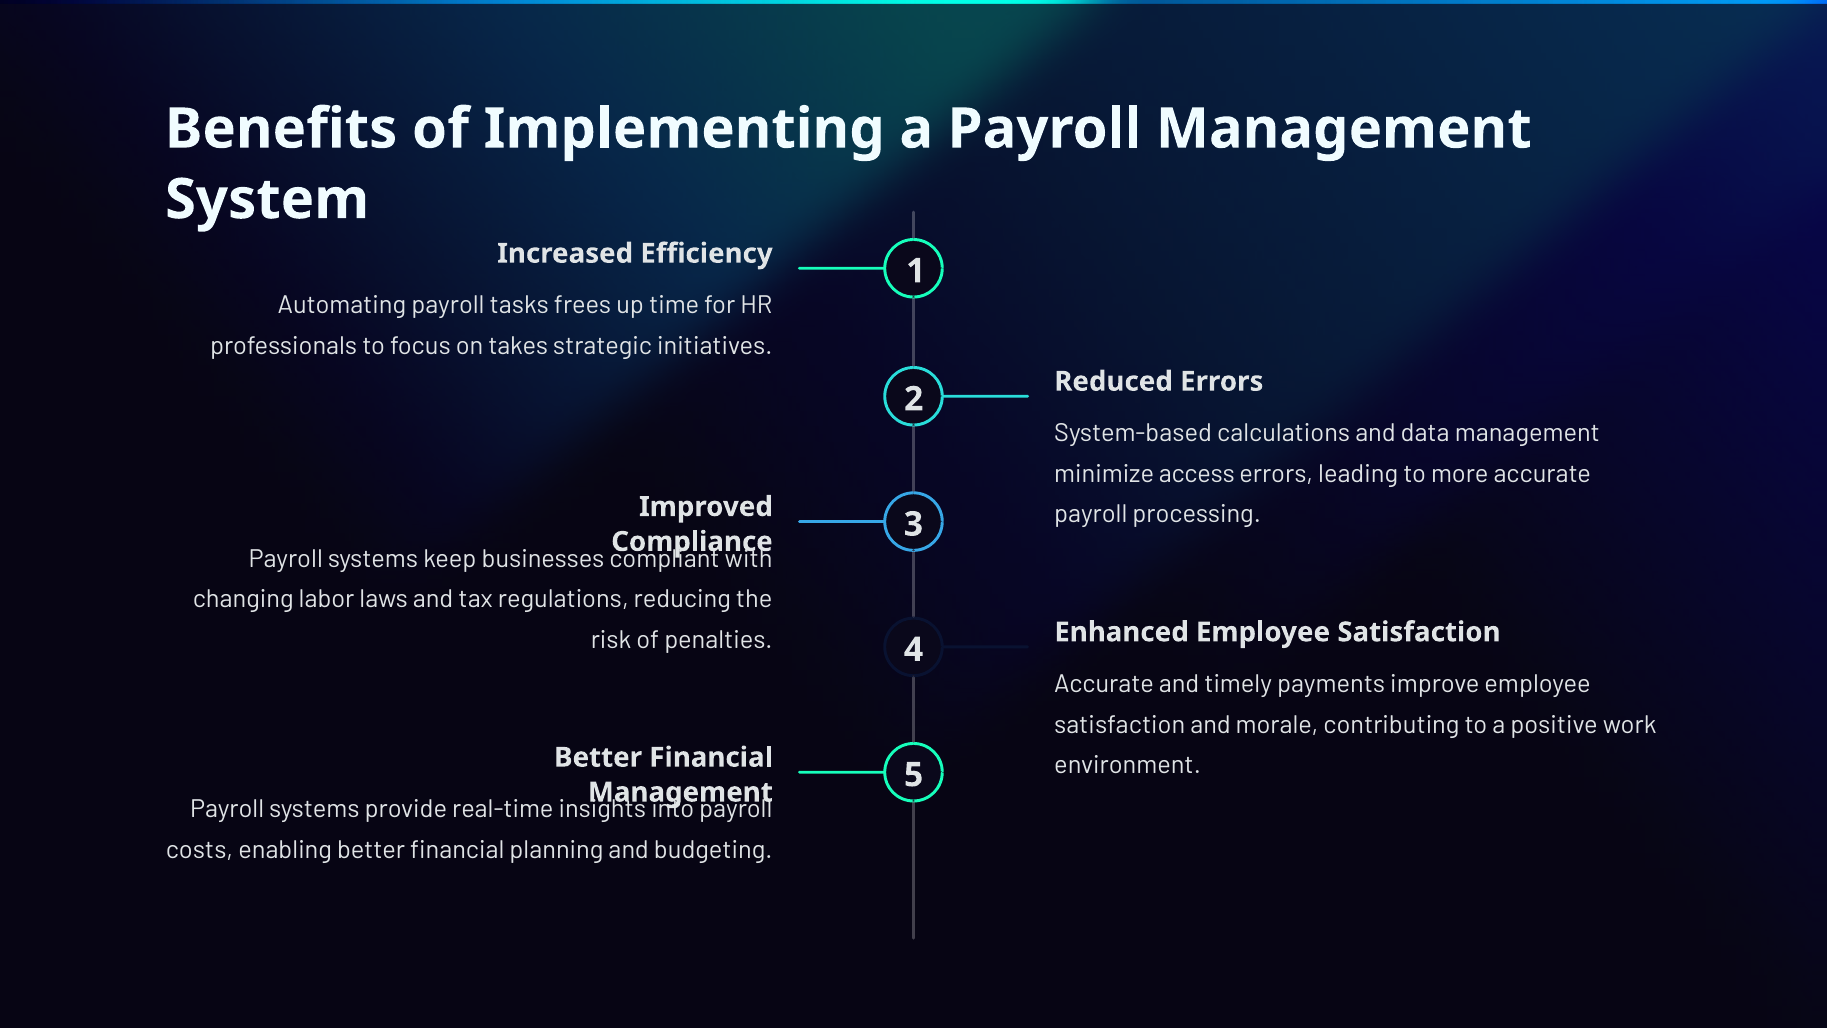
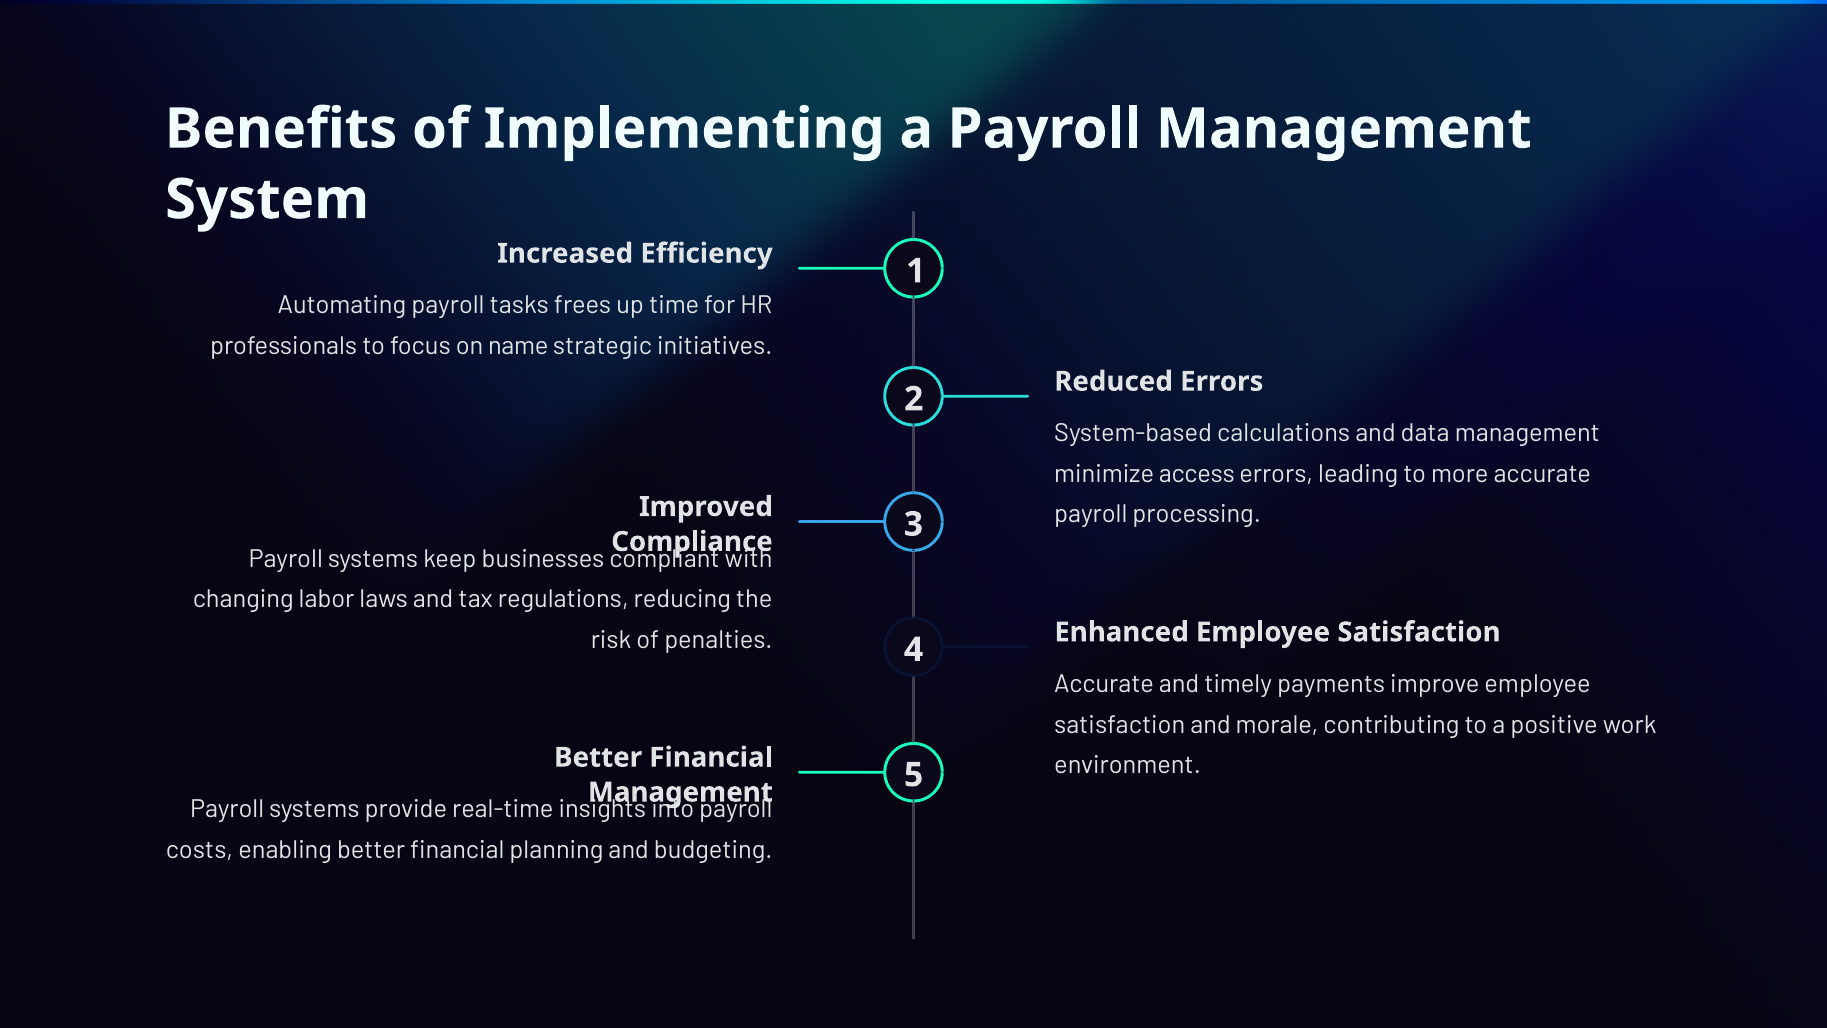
takes: takes -> name
